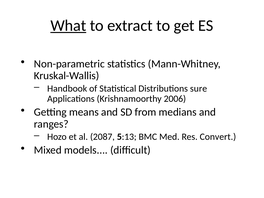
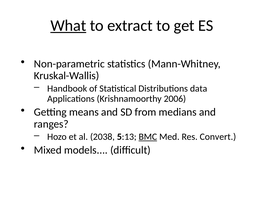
sure: sure -> data
2087: 2087 -> 2038
BMC underline: none -> present
